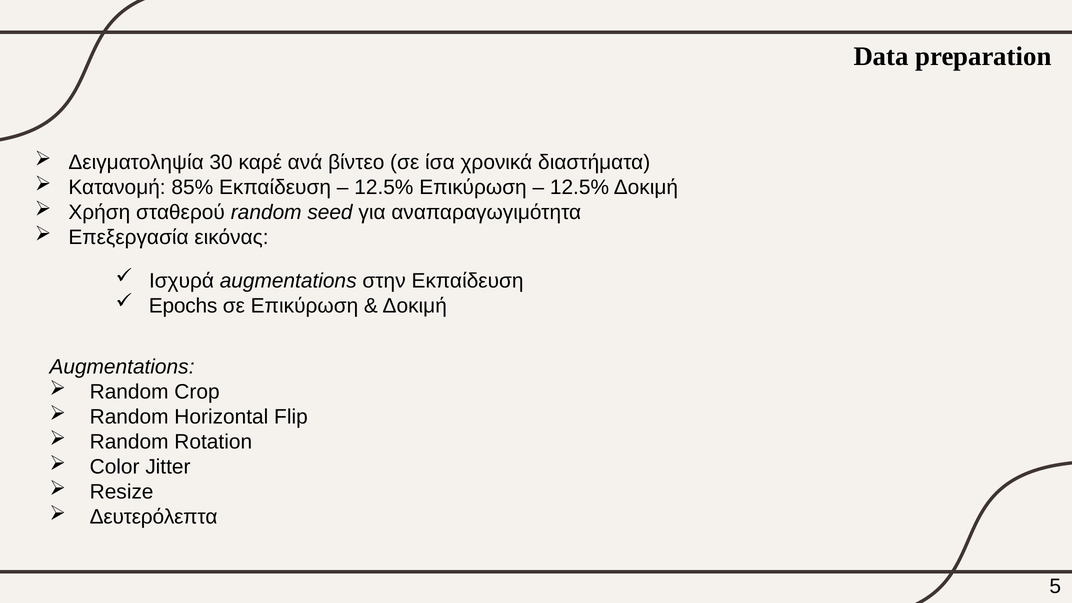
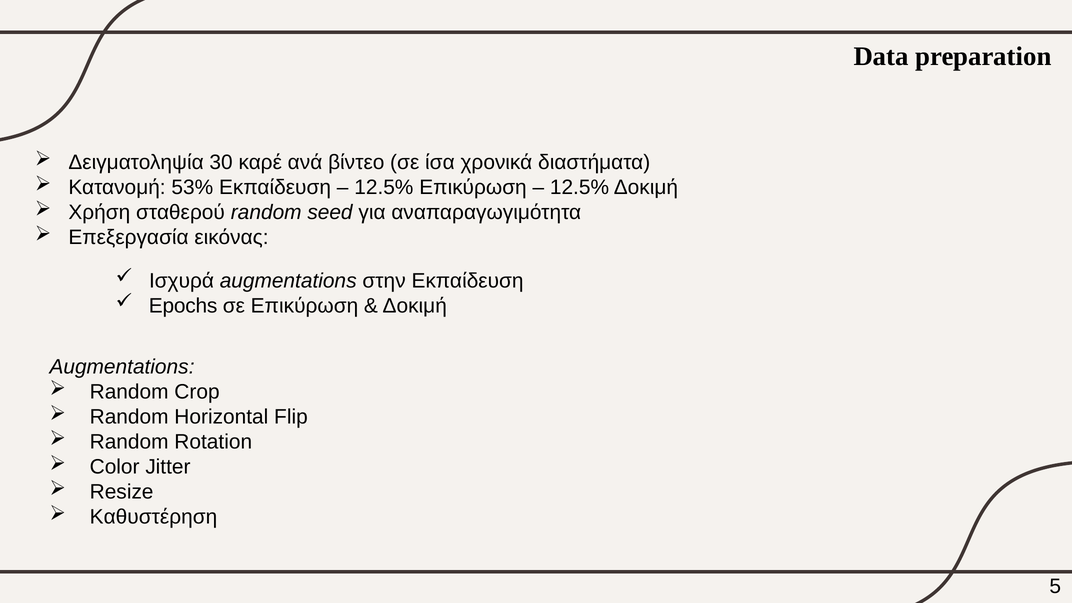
85%: 85% -> 53%
Δευτερόλεπτα: Δευτερόλεπτα -> Καθυστέρηση
